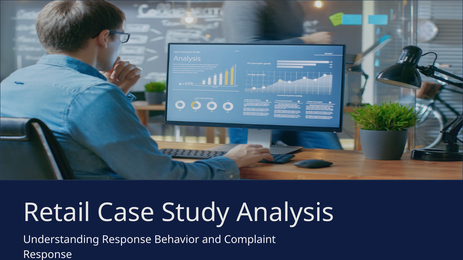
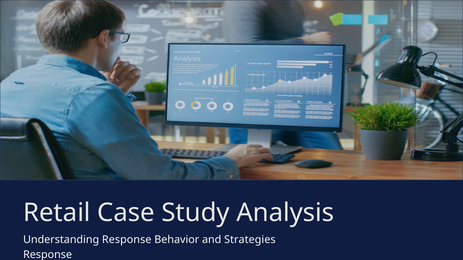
Complaint: Complaint -> Strategies
